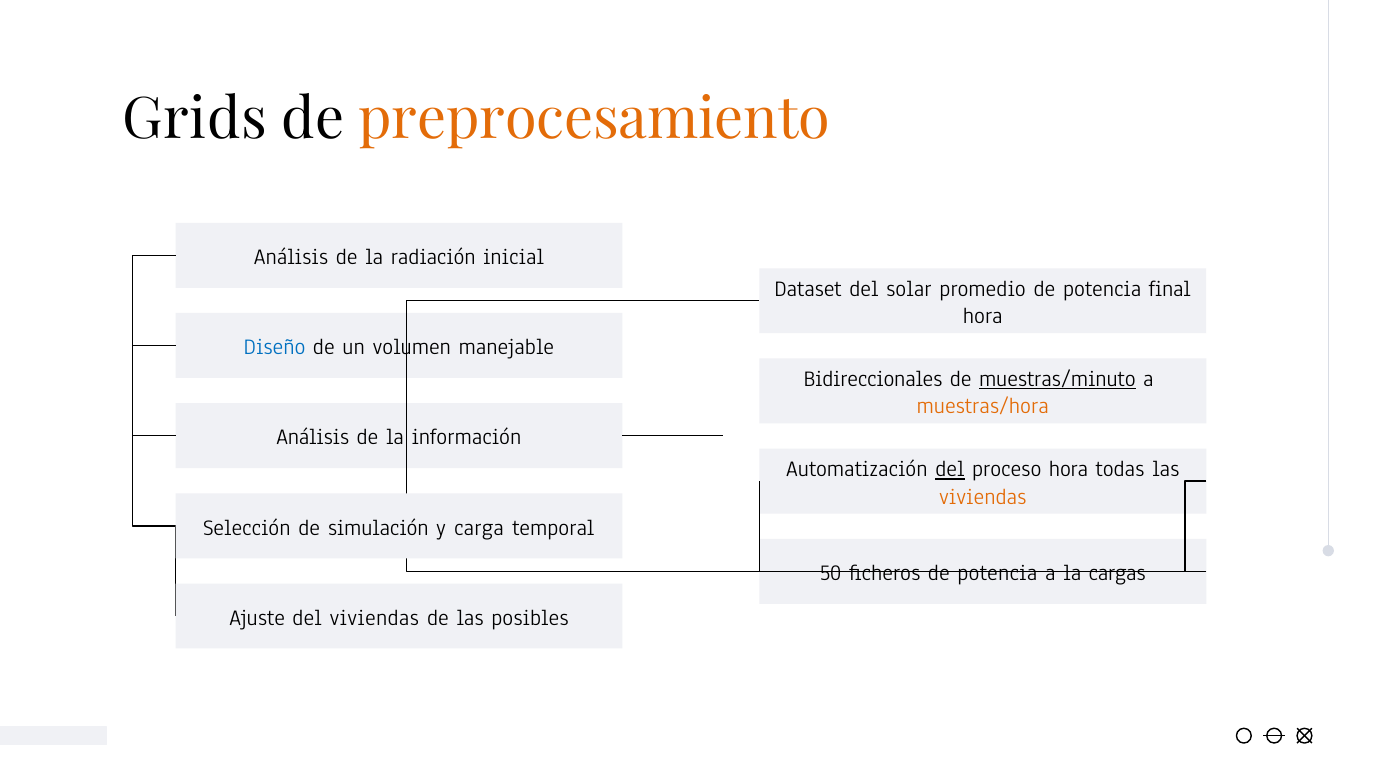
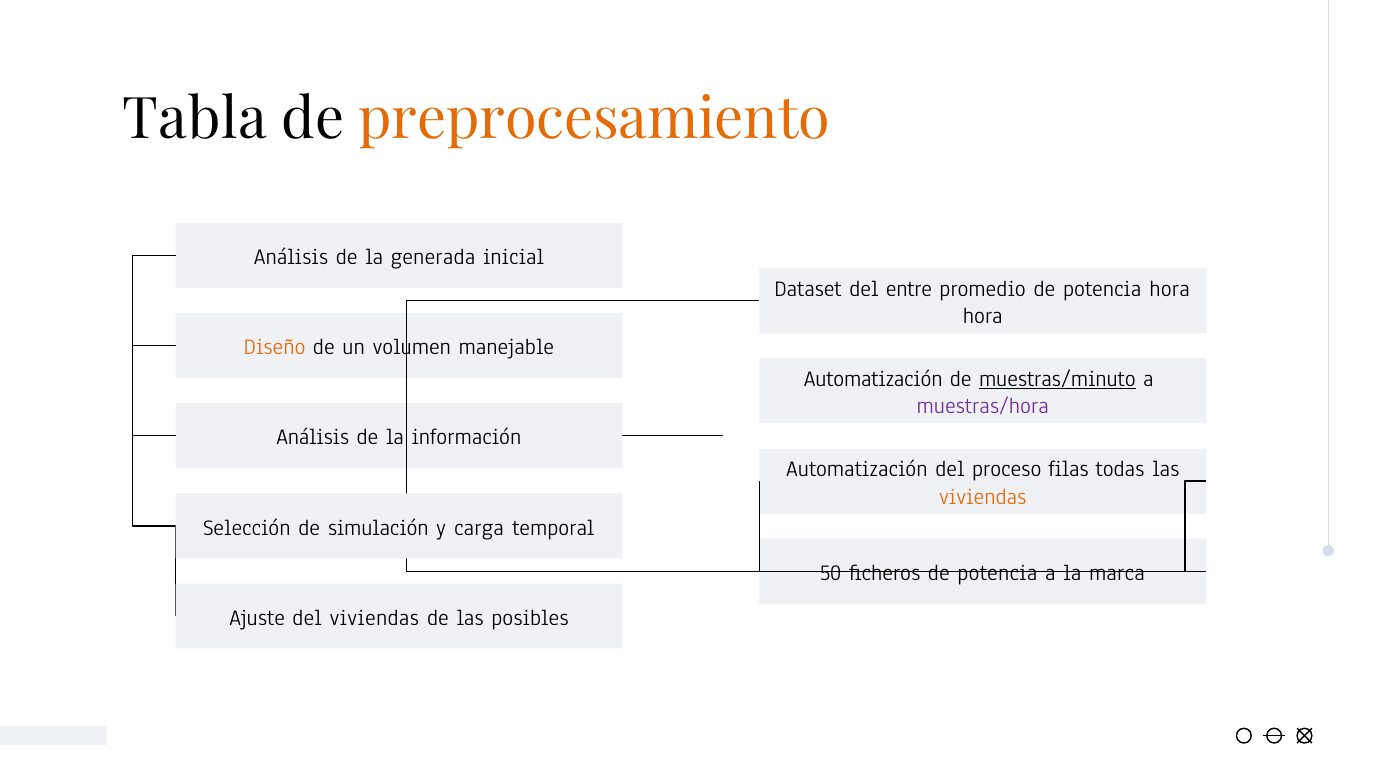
Grids: Grids -> Tabla
radiación: radiación -> generada
solar: solar -> entre
potencia final: final -> hora
Diseño colour: blue -> orange
Bidireccionales at (873, 379): Bidireccionales -> Automatización
muestras/hora colour: orange -> purple
del at (950, 469) underline: present -> none
proceso hora: hora -> filas
cargas: cargas -> marca
